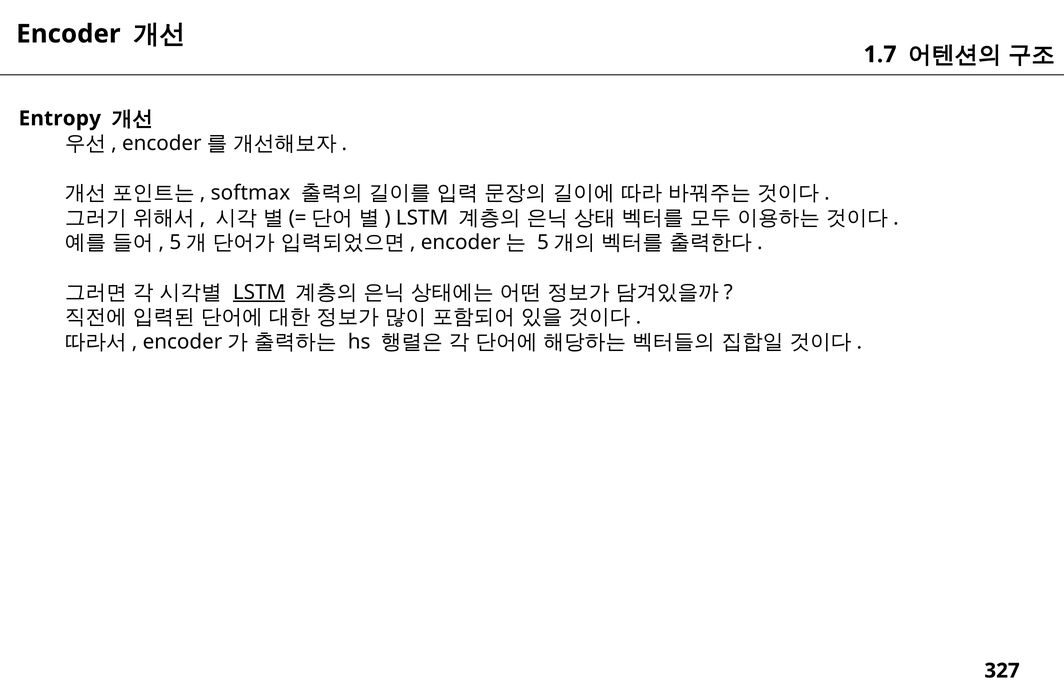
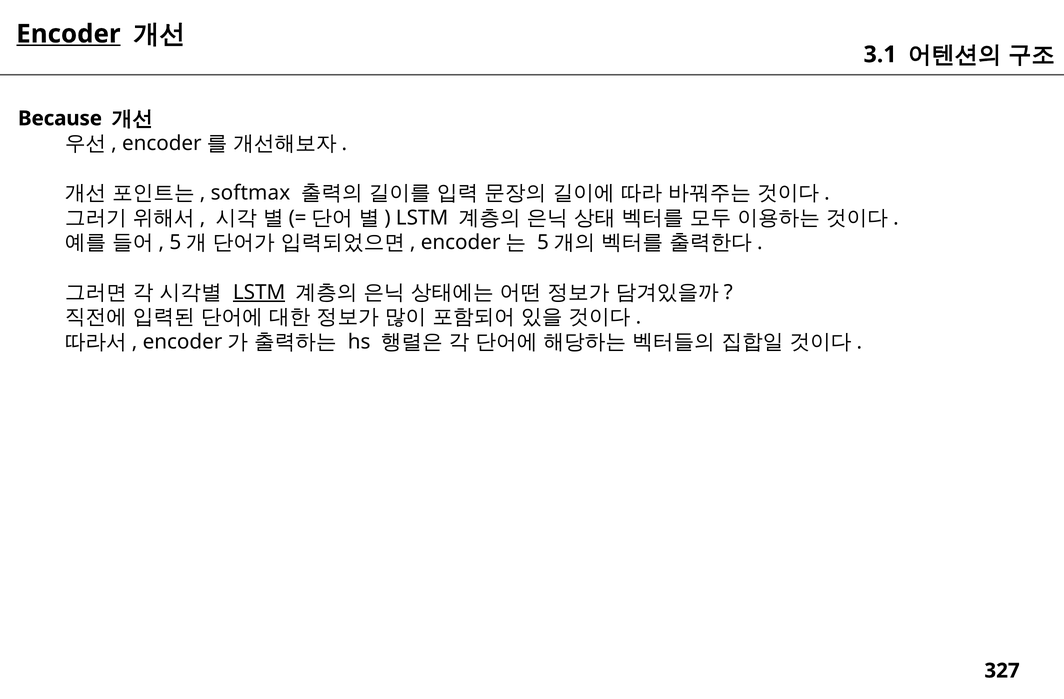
Encoder underline: none -> present
1.7: 1.7 -> 3.1
Entropy: Entropy -> Because
